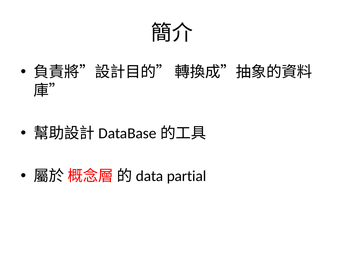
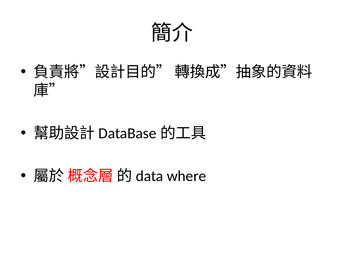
partial: partial -> where
